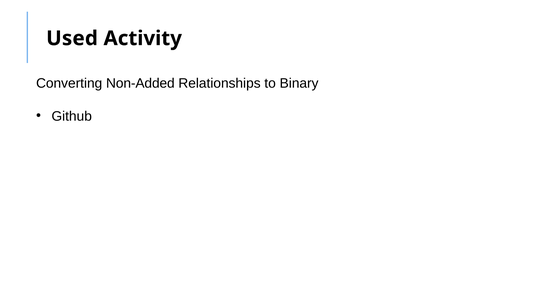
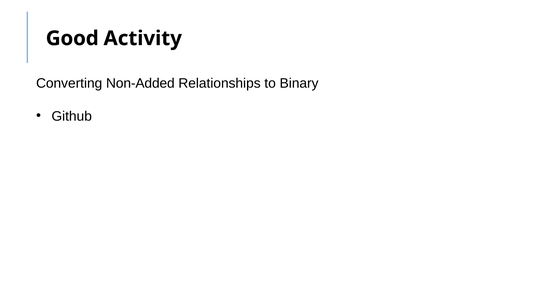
Used: Used -> Good
